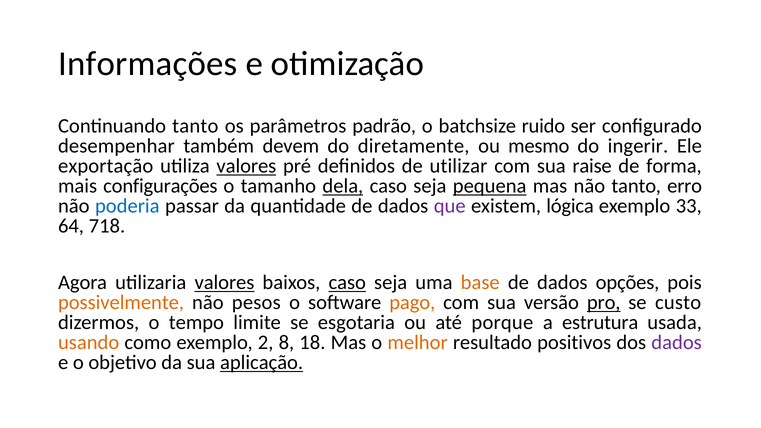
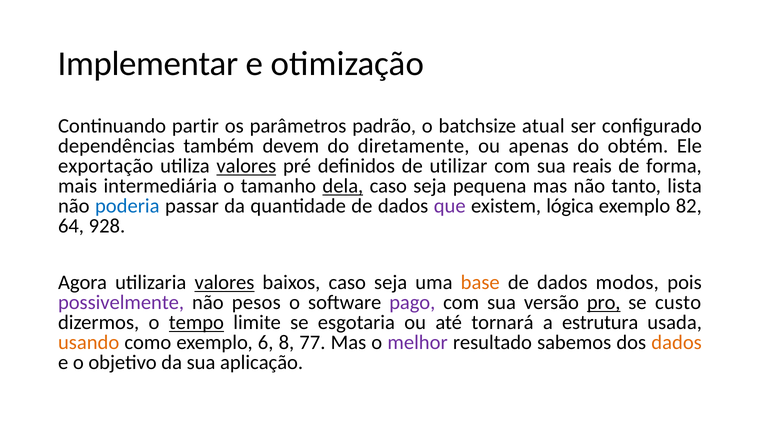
Informações: Informações -> Implementar
Continuando tanto: tanto -> partir
ruido: ruido -> atual
desempenhar: desempenhar -> dependências
mesmo: mesmo -> apenas
ingerir: ingerir -> obtém
raise: raise -> reais
configurações: configurações -> intermediária
pequena underline: present -> none
erro: erro -> lista
33: 33 -> 82
718: 718 -> 928
caso at (347, 283) underline: present -> none
opções: opções -> modos
possivelmente colour: orange -> purple
pago colour: orange -> purple
tempo underline: none -> present
porque: porque -> tornará
2: 2 -> 6
18: 18 -> 77
melhor colour: orange -> purple
positivos: positivos -> sabemos
dados at (677, 343) colour: purple -> orange
aplicação underline: present -> none
